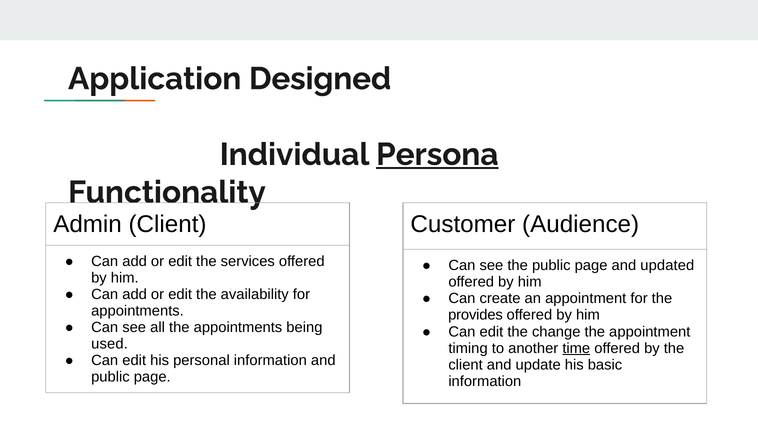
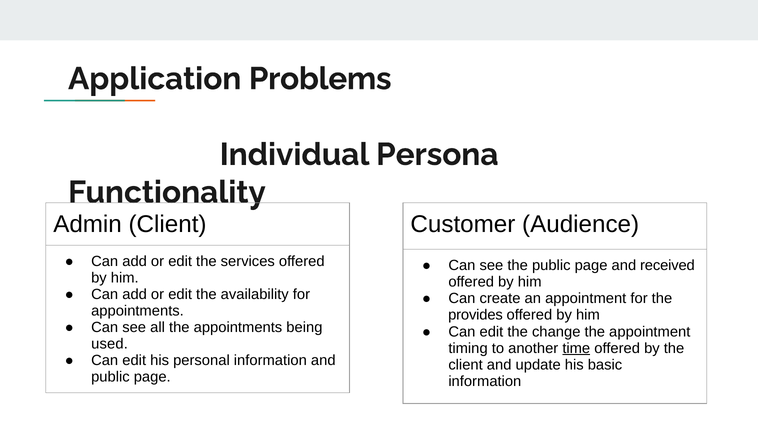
Designed: Designed -> Problems
Persona underline: present -> none
updated: updated -> received
